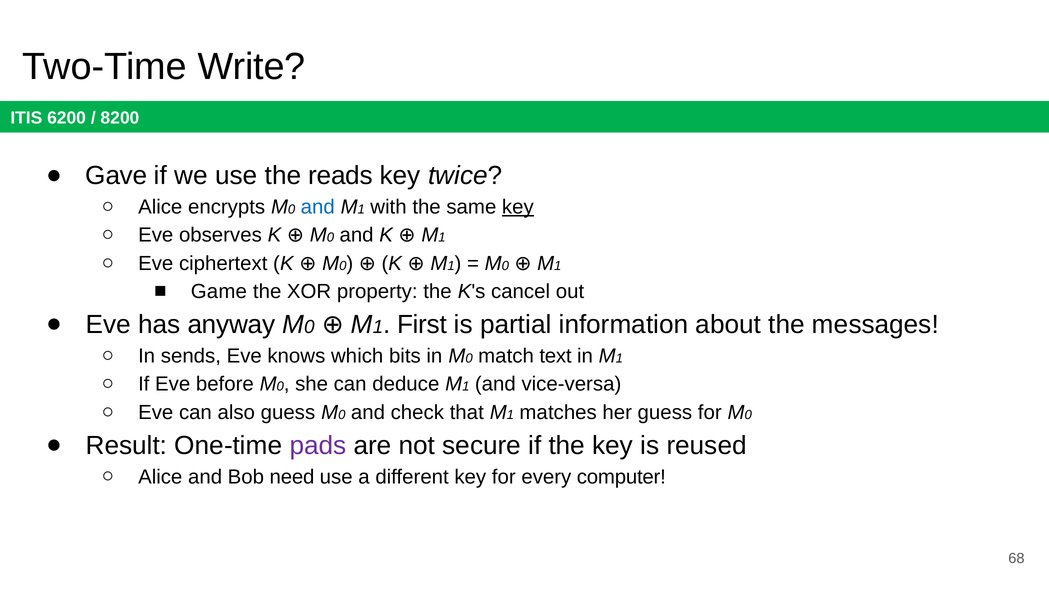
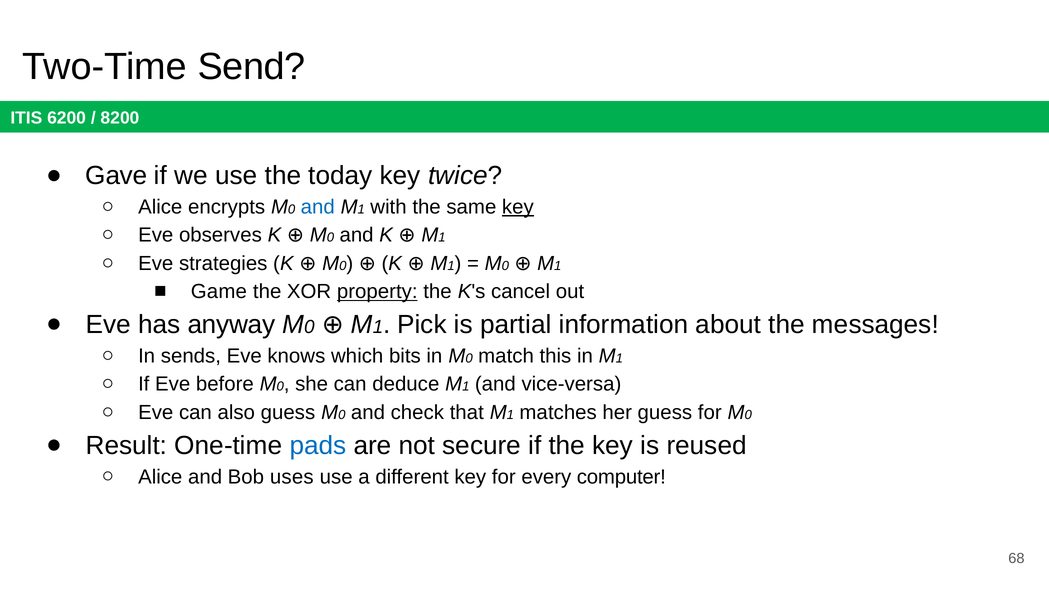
Write: Write -> Send
reads: reads -> today
ciphertext: ciphertext -> strategies
property underline: none -> present
First: First -> Pick
text: text -> this
pads colour: purple -> blue
need: need -> uses
